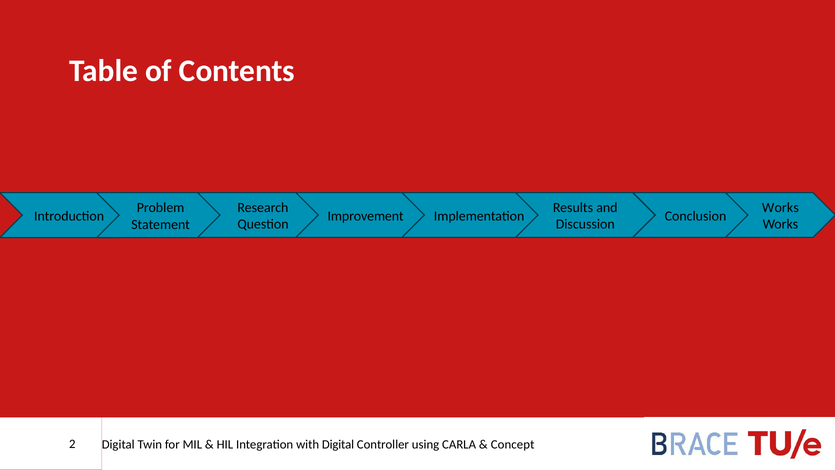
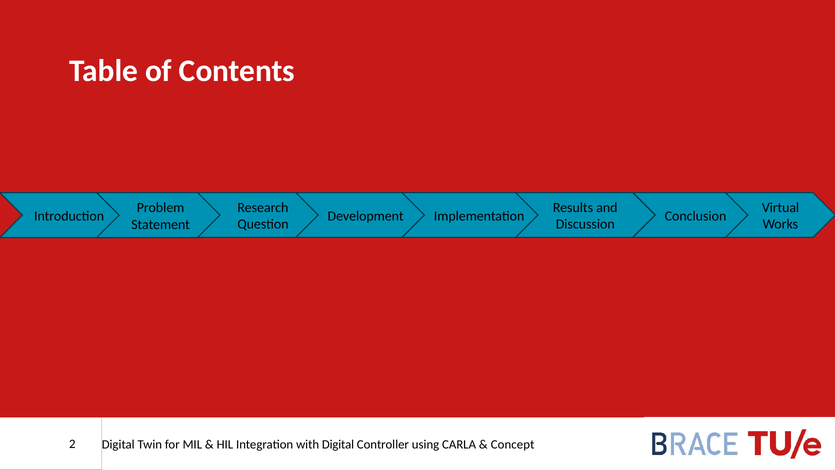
Works at (780, 207): Works -> Virtual
Improvement: Improvement -> Development
